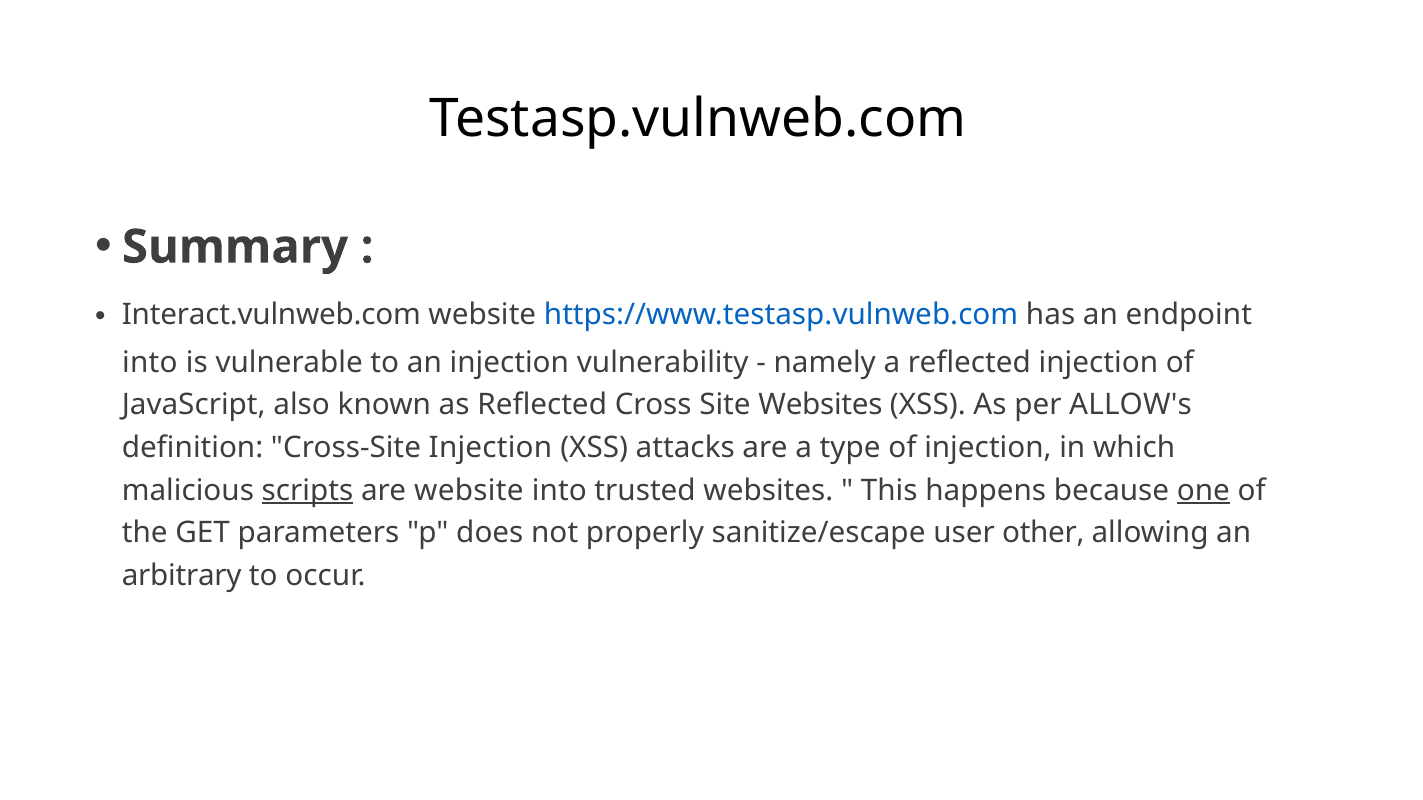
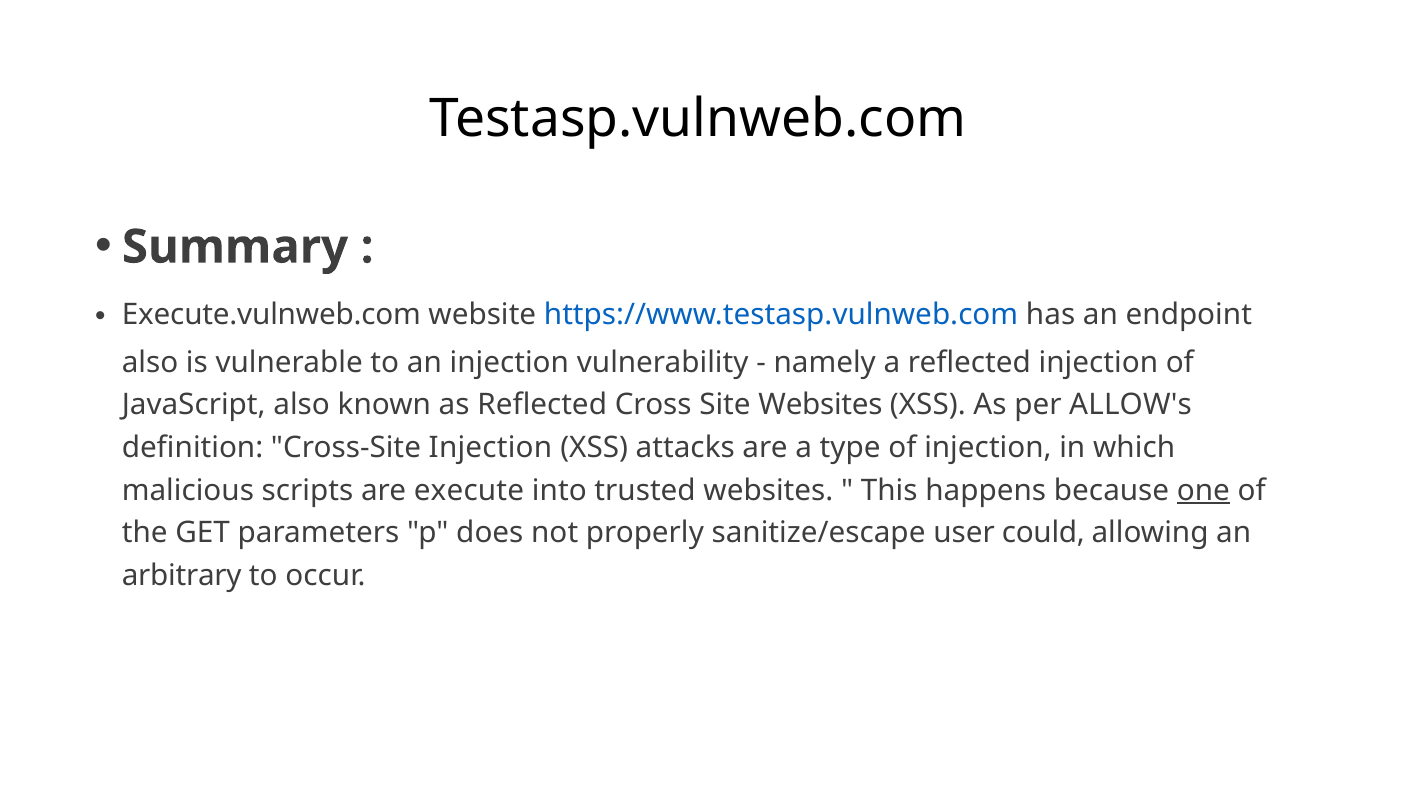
Interact.vulnweb.com: Interact.vulnweb.com -> Execute.vulnweb.com
into at (150, 363): into -> also
scripts underline: present -> none
are website: website -> execute
other: other -> could
